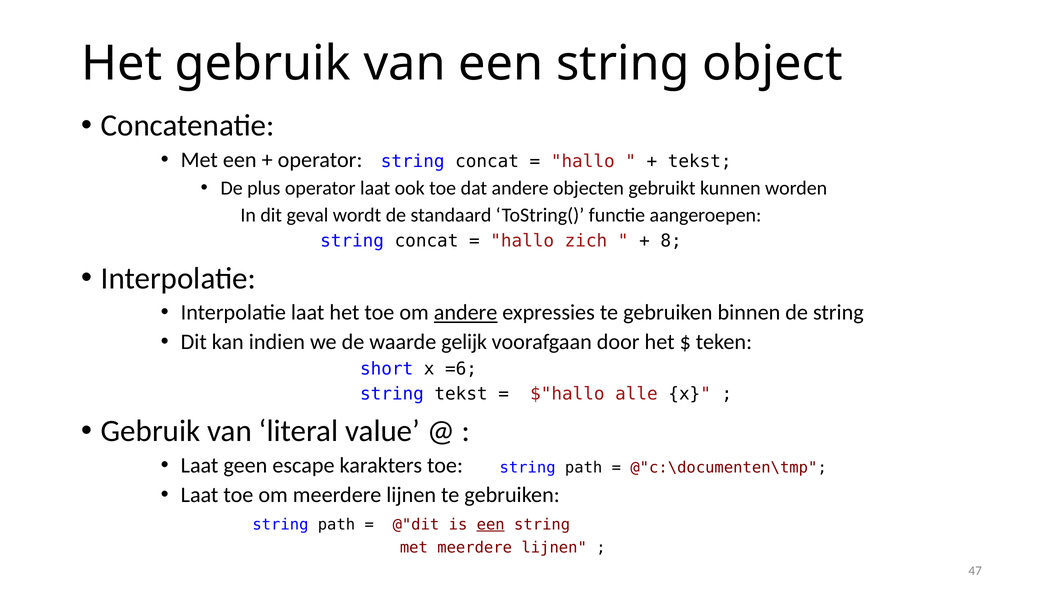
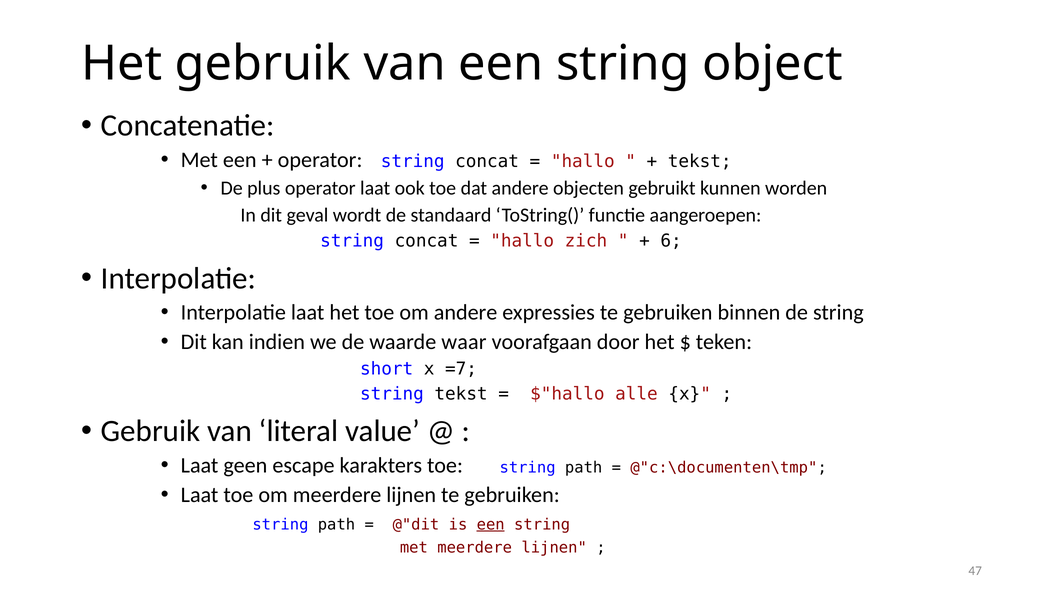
8: 8 -> 6
andere at (466, 313) underline: present -> none
gelijk: gelijk -> waar
=6: =6 -> =7
